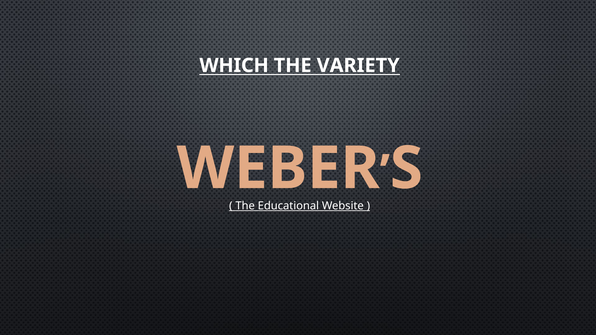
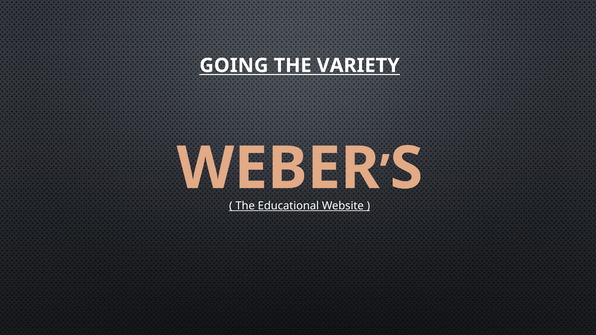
WHICH: WHICH -> GOING
